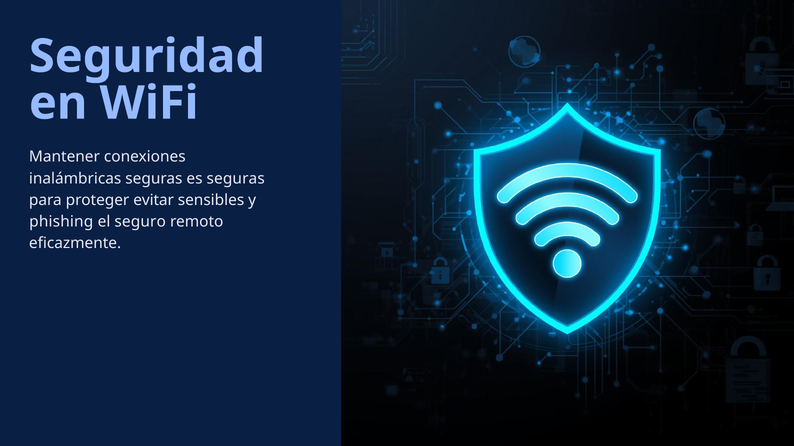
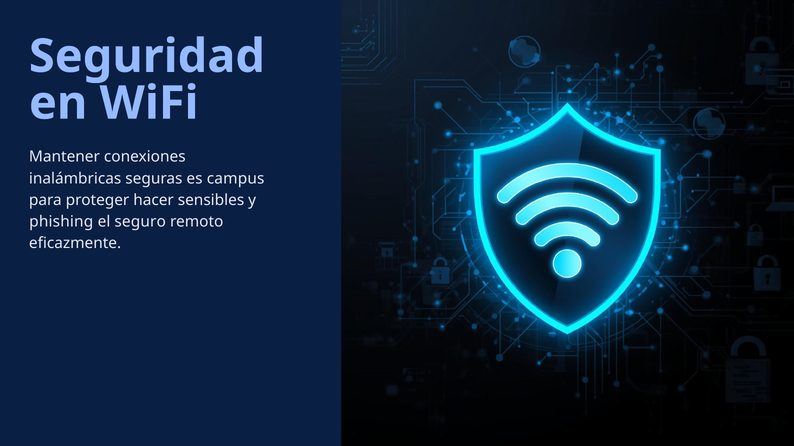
es seguras: seguras -> campus
evitar: evitar -> hacer
